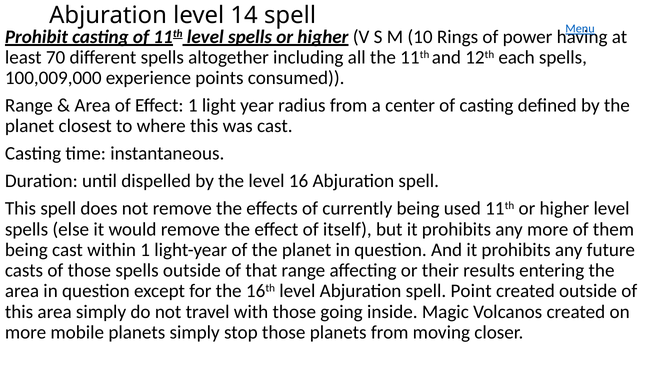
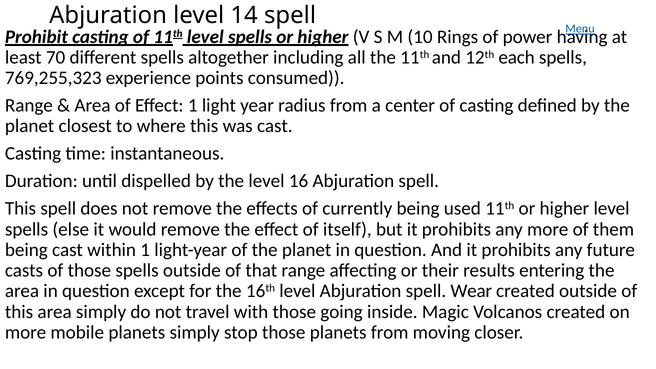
100,009,000: 100,009,000 -> 769,255,323
Point: Point -> Wear
